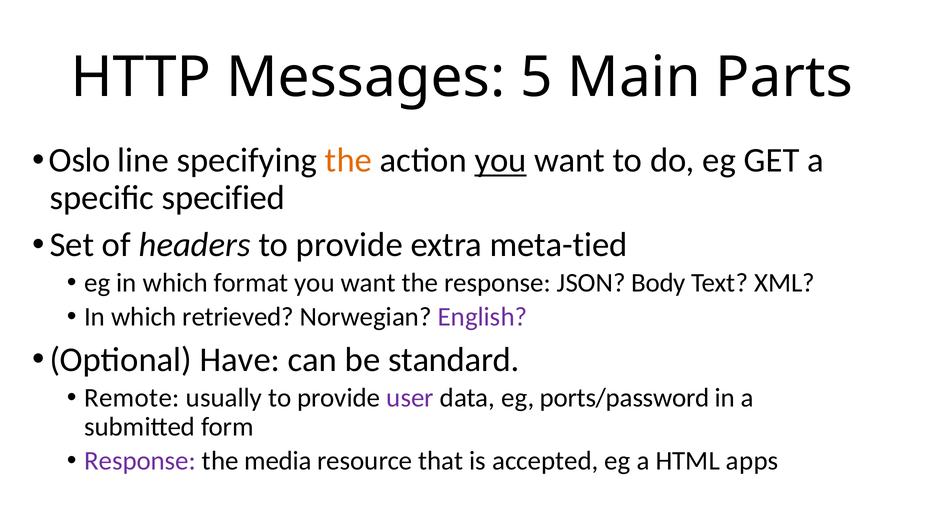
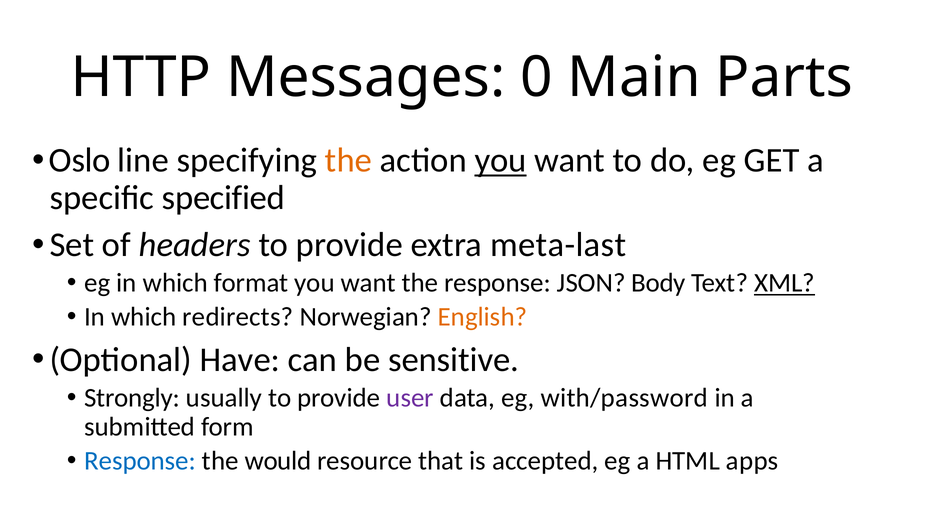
5: 5 -> 0
meta-tied: meta-tied -> meta-last
XML underline: none -> present
retrieved: retrieved -> redirects
English colour: purple -> orange
standard: standard -> sensitive
Remote: Remote -> Strongly
ports/password: ports/password -> with/password
Response at (140, 461) colour: purple -> blue
media: media -> would
